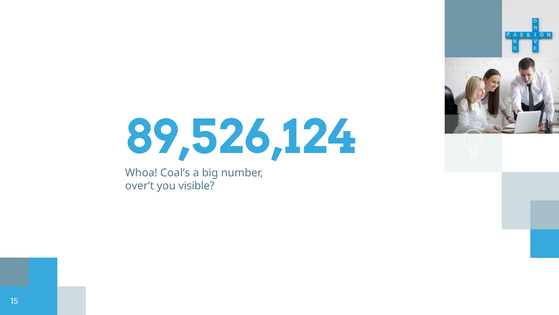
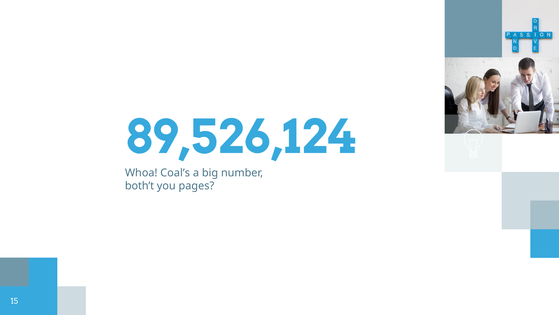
over’t: over’t -> both’t
visible: visible -> pages
